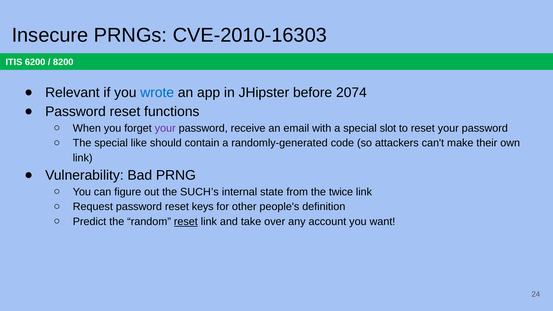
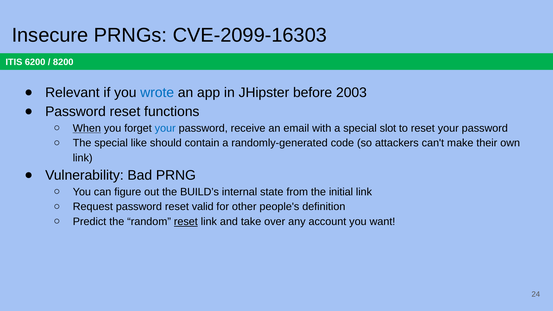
CVE-2010-16303: CVE-2010-16303 -> CVE-2099-16303
2074: 2074 -> 2003
When underline: none -> present
your at (165, 128) colour: purple -> blue
SUCH’s: SUCH’s -> BUILD’s
twice: twice -> initial
keys: keys -> valid
